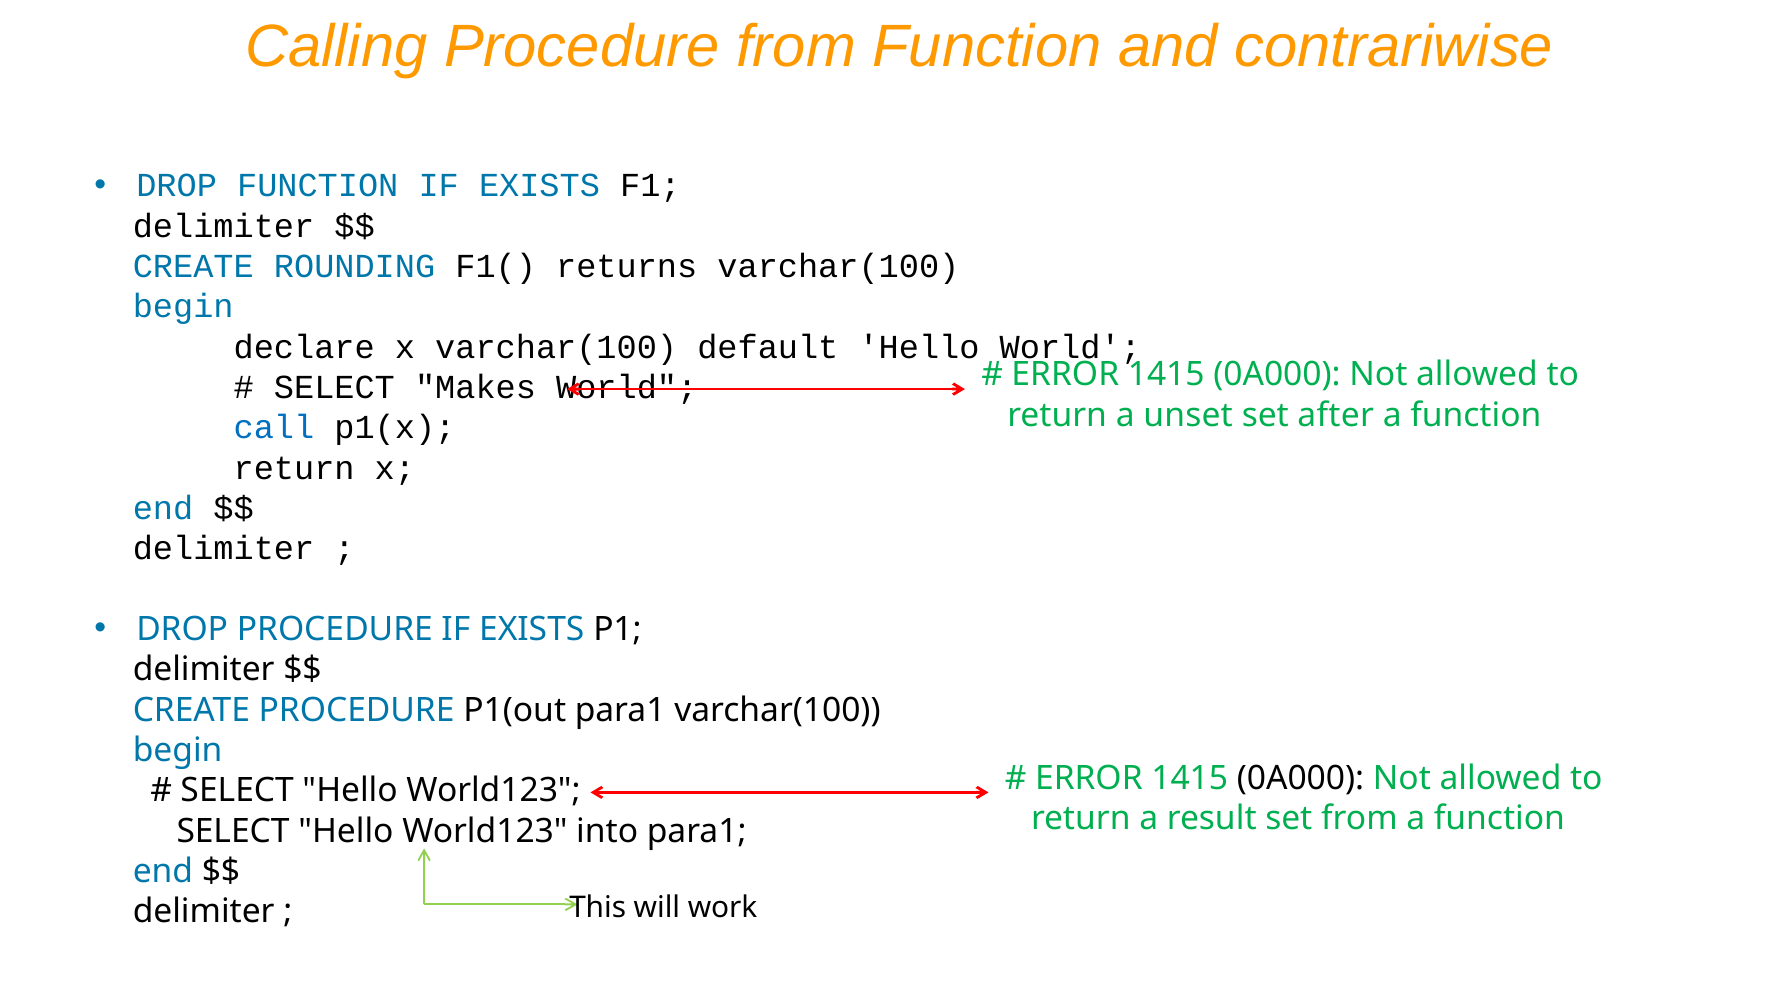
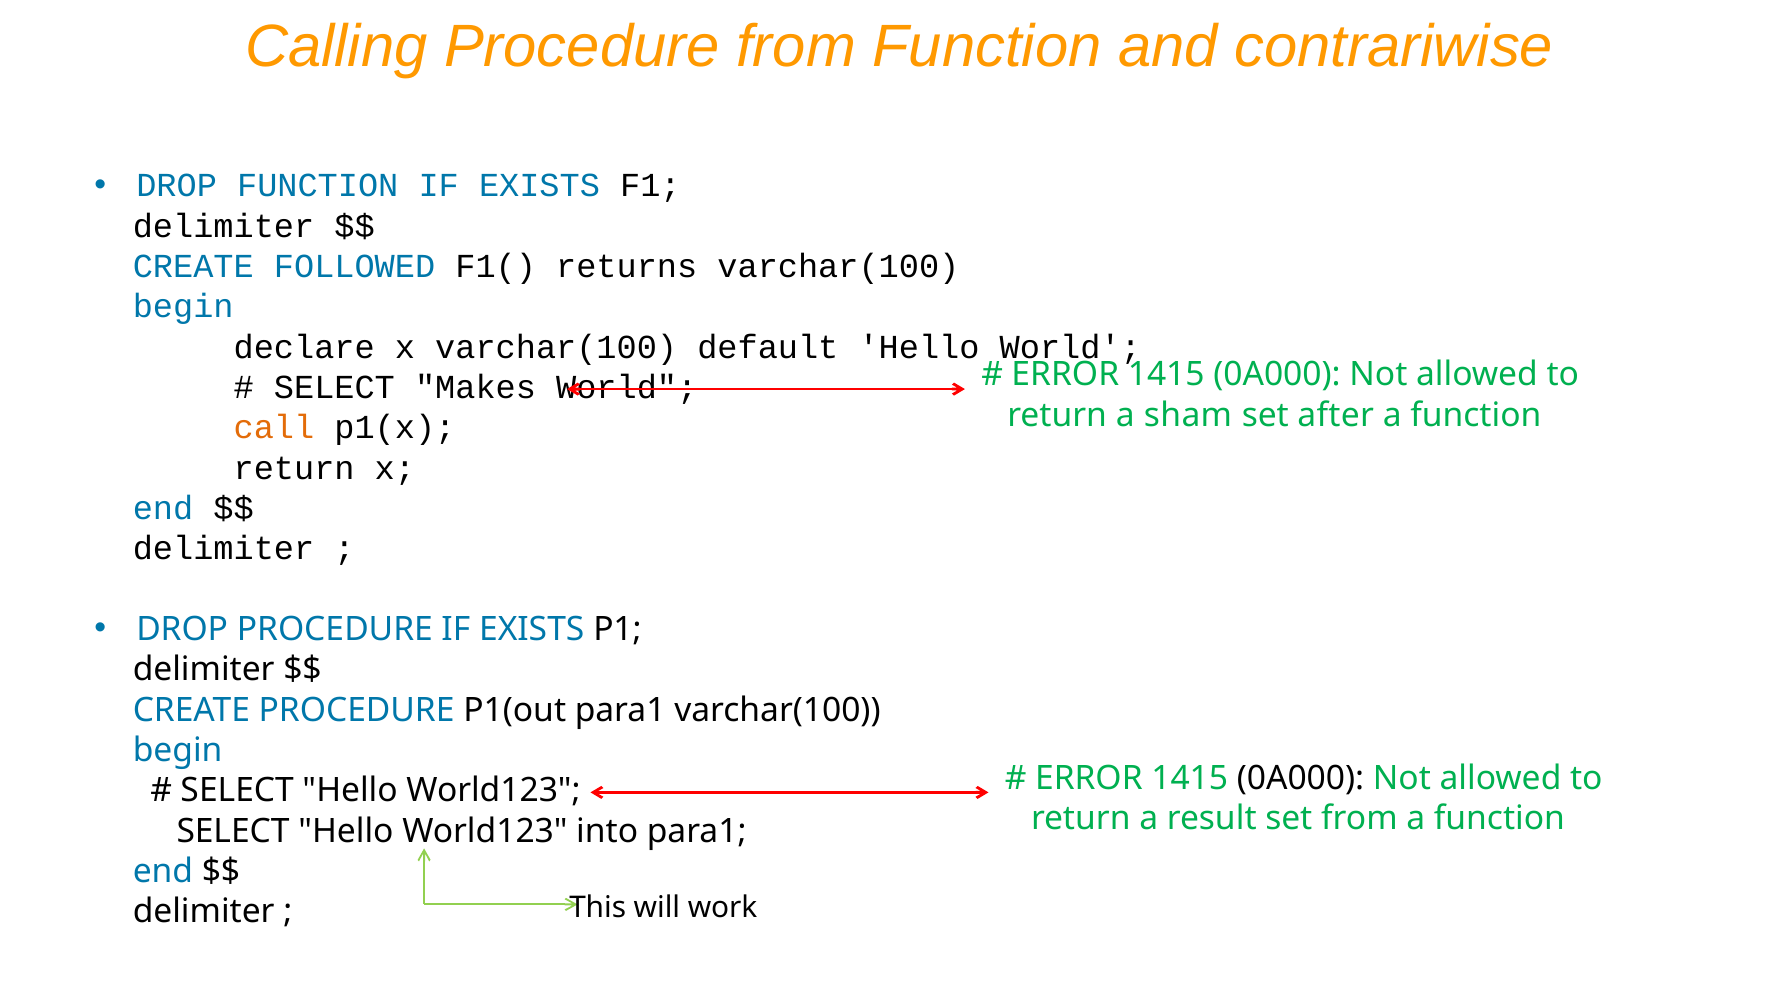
ROUNDING: ROUNDING -> FOLLOWED
unset: unset -> sham
call colour: blue -> orange
